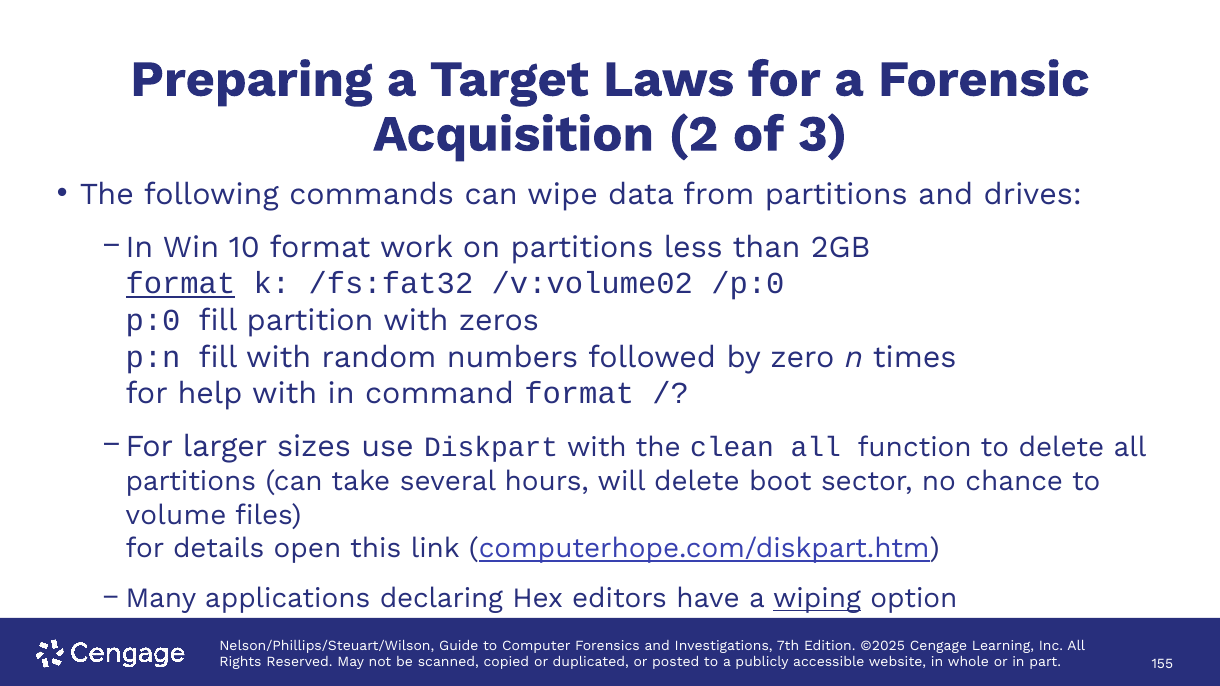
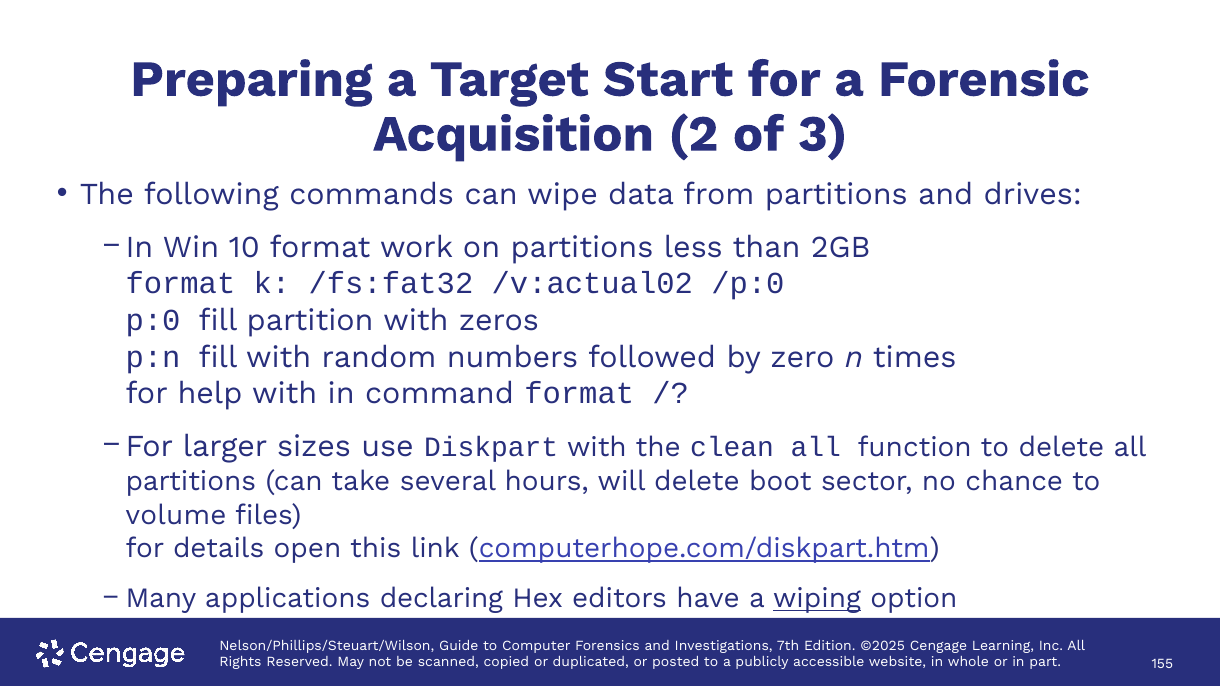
Laws: Laws -> Start
format at (180, 284) underline: present -> none
/v:volume02: /v:volume02 -> /v:actual02
